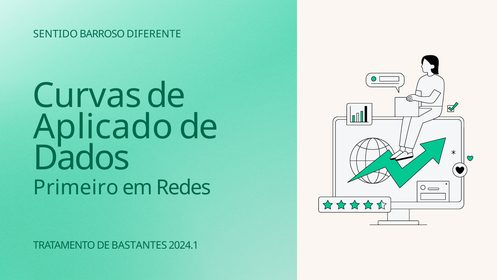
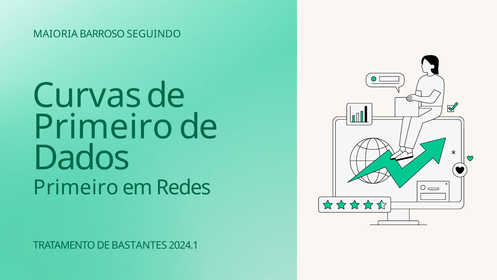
SENTIDO: SENTIDO -> MAIORIA
DIFERENTE: DIFERENTE -> SEGUINDO
Aplicado at (103, 127): Aplicado -> Primeiro
